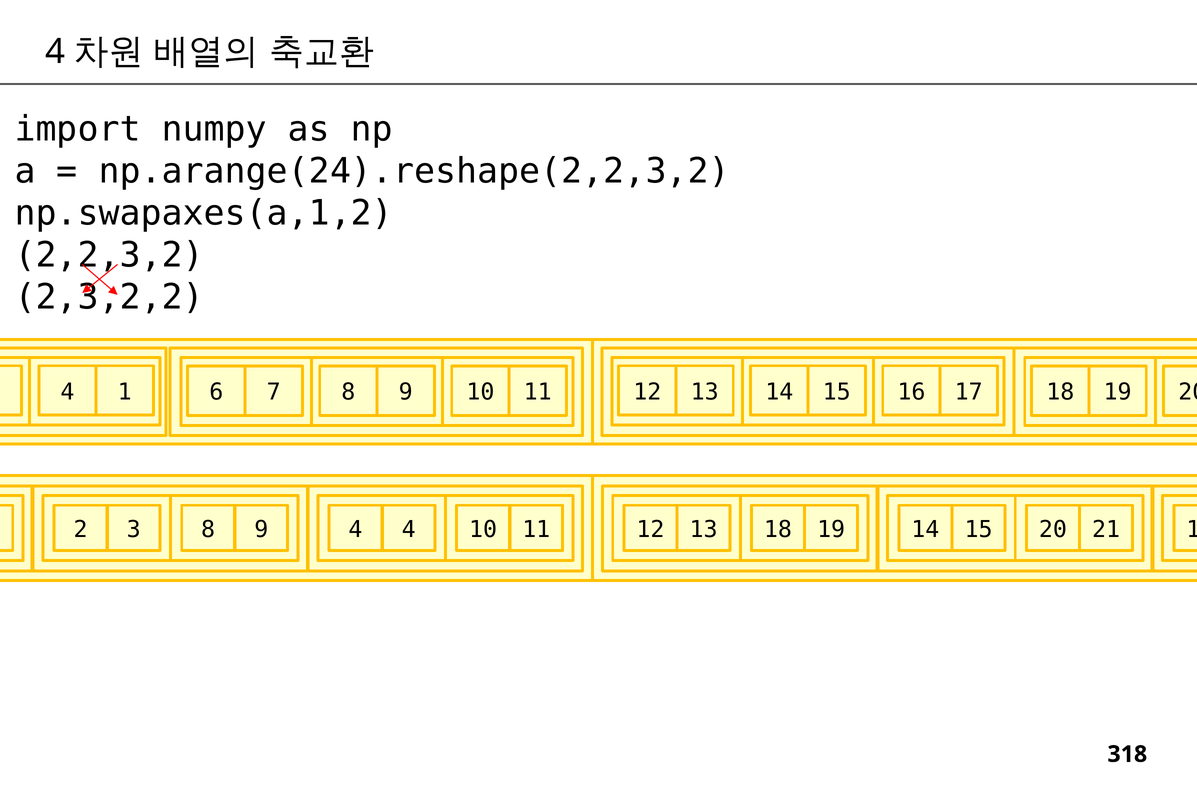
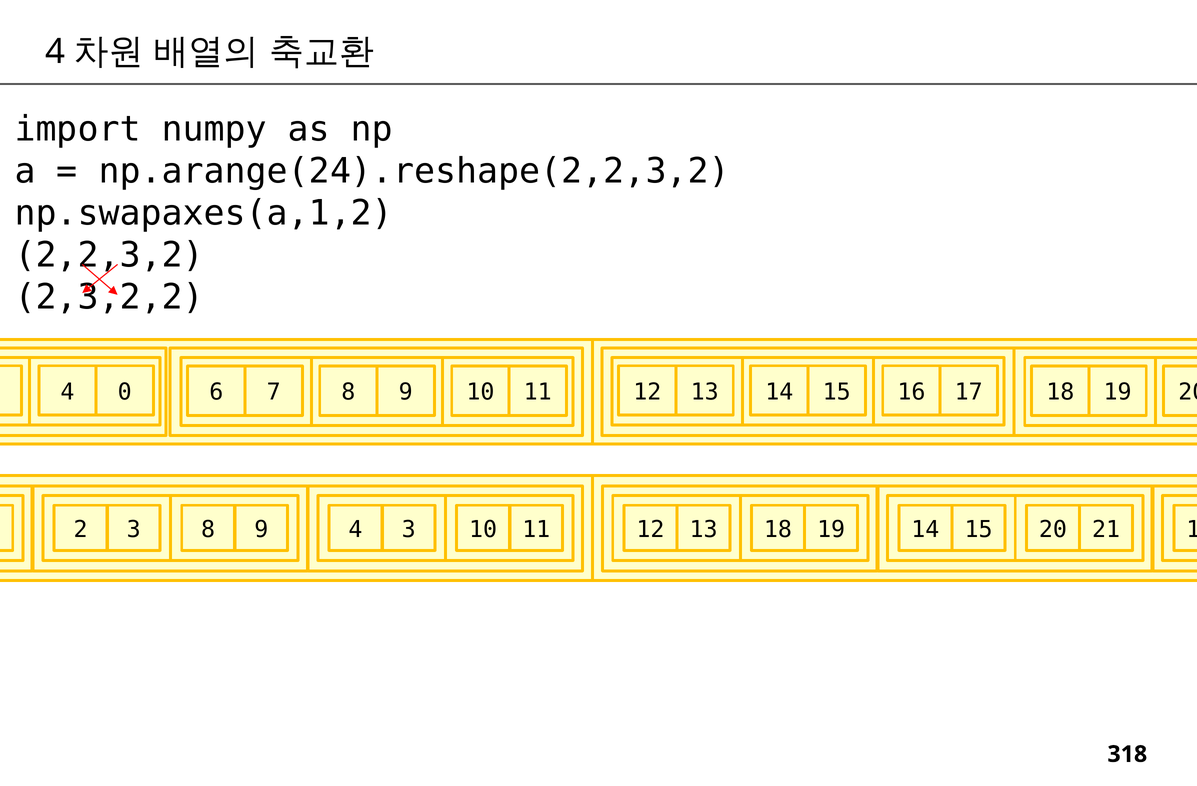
1: 1 -> 0
4 4: 4 -> 3
